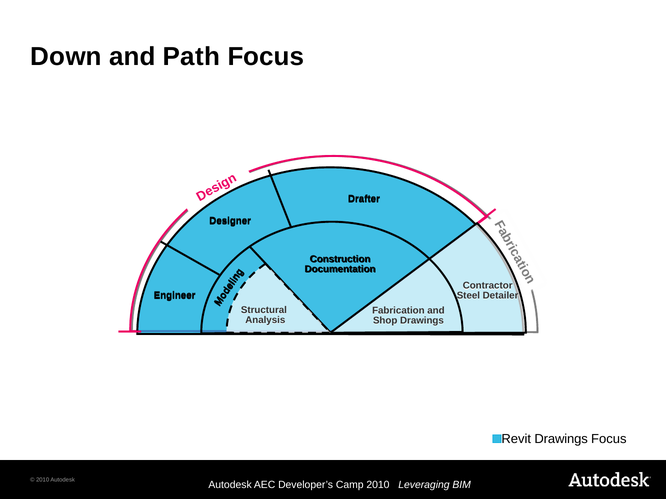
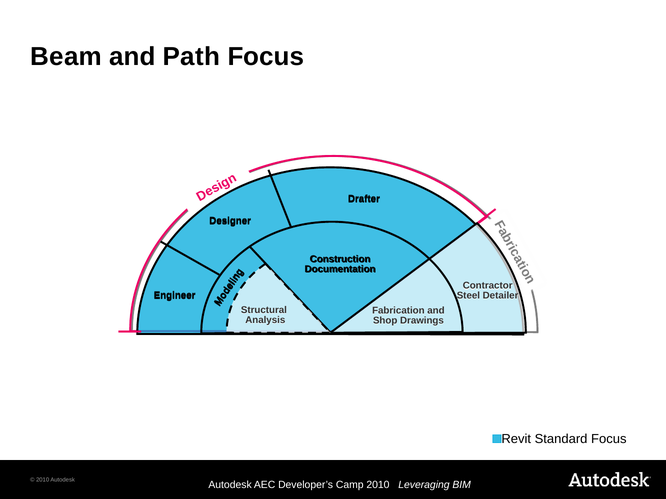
Down: Down -> Beam
Revit Drawings: Drawings -> Standard
